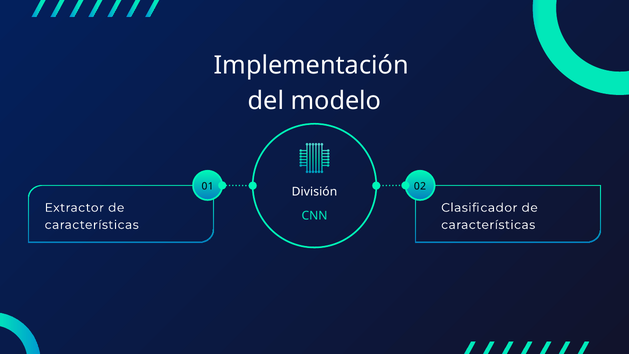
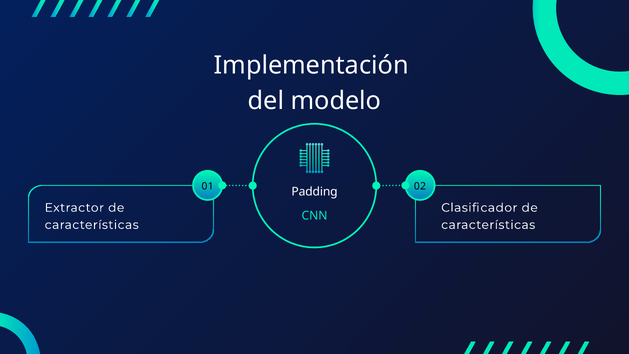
División: División -> Padding
